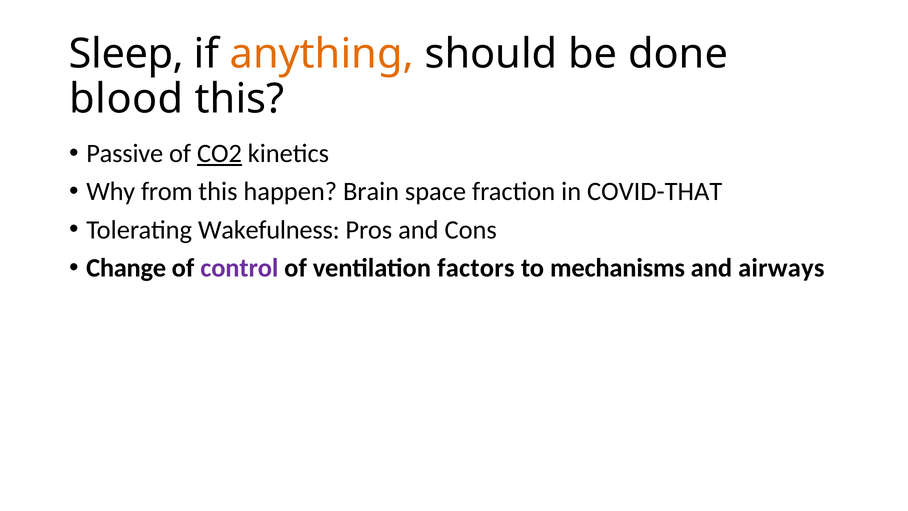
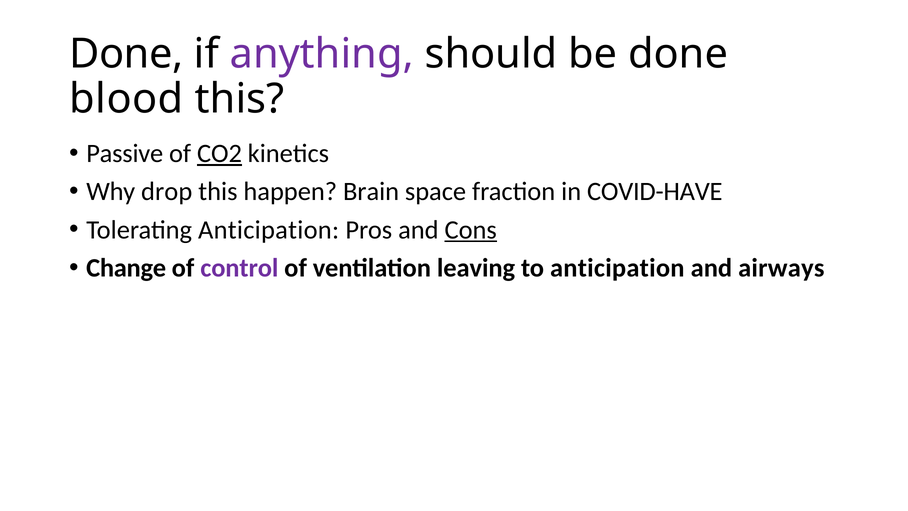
Sleep at (126, 54): Sleep -> Done
anything colour: orange -> purple
from: from -> drop
COVID-THAT: COVID-THAT -> COVID-HAVE
Tolerating Wakefulness: Wakefulness -> Anticipation
Cons underline: none -> present
factors: factors -> leaving
to mechanisms: mechanisms -> anticipation
